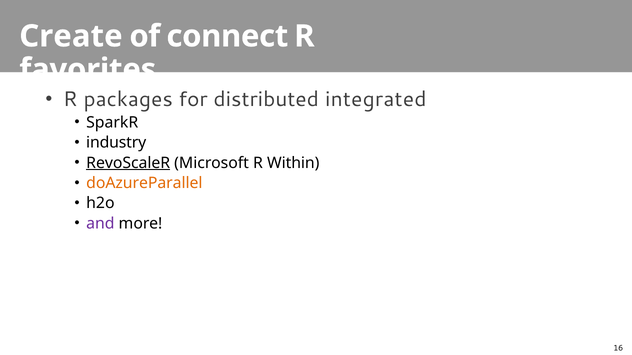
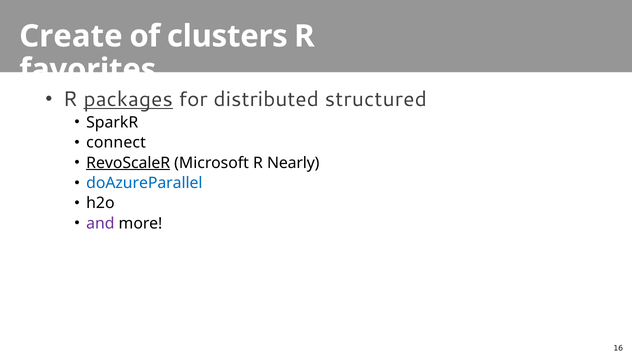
connect: connect -> clusters
packages underline: none -> present
integrated: integrated -> structured
industry: industry -> connect
Within: Within -> Nearly
doAzureParallel colour: orange -> blue
